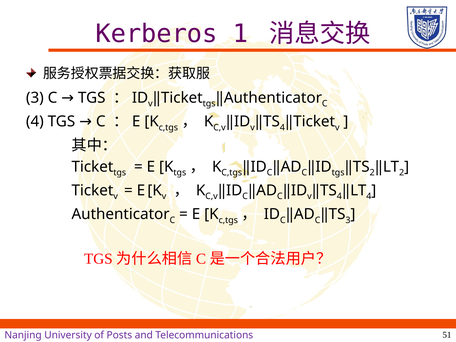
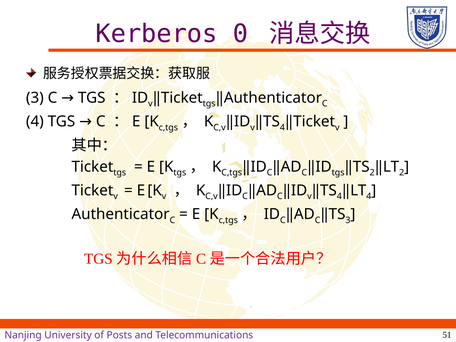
1: 1 -> 0
